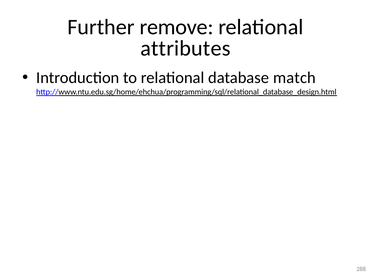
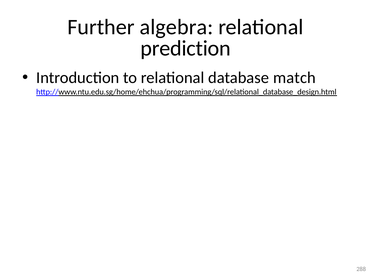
remove: remove -> algebra
attributes: attributes -> prediction
